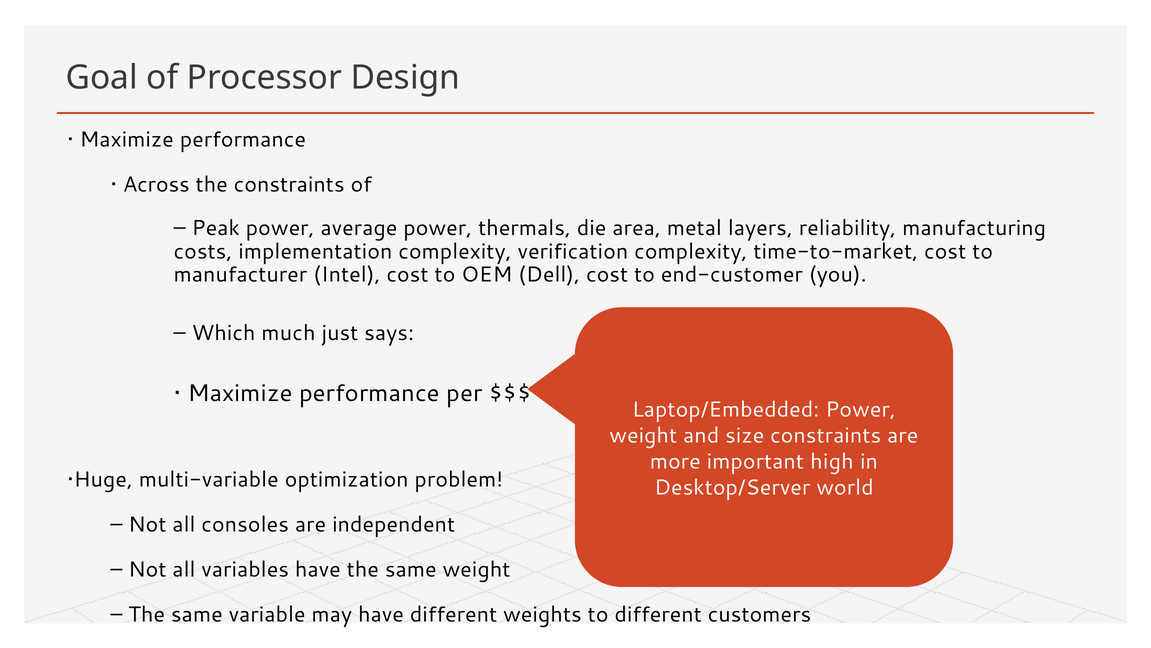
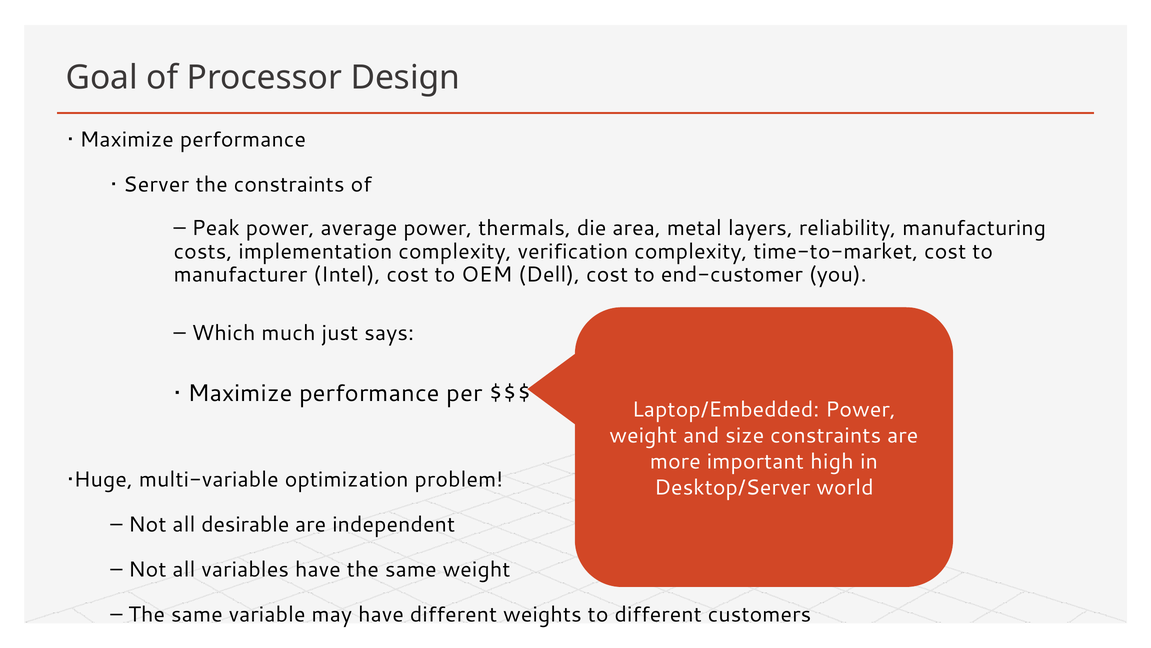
Across: Across -> Server
consoles: consoles -> desirable
